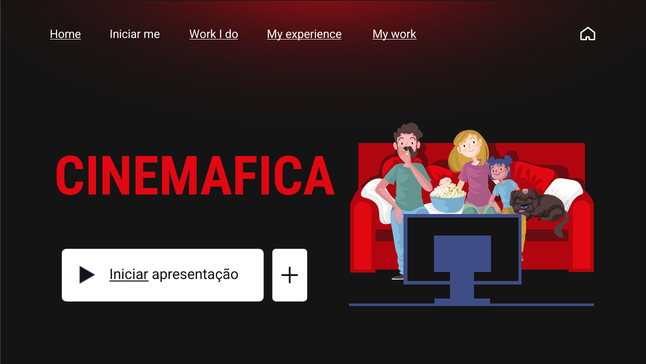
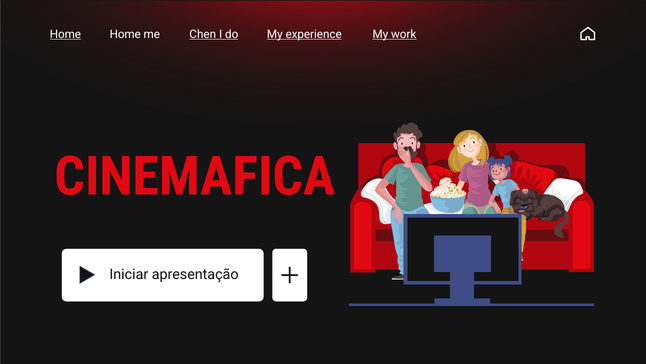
Home Iniciar: Iniciar -> Home
me Work: Work -> Chen
Iniciar at (129, 274) underline: present -> none
